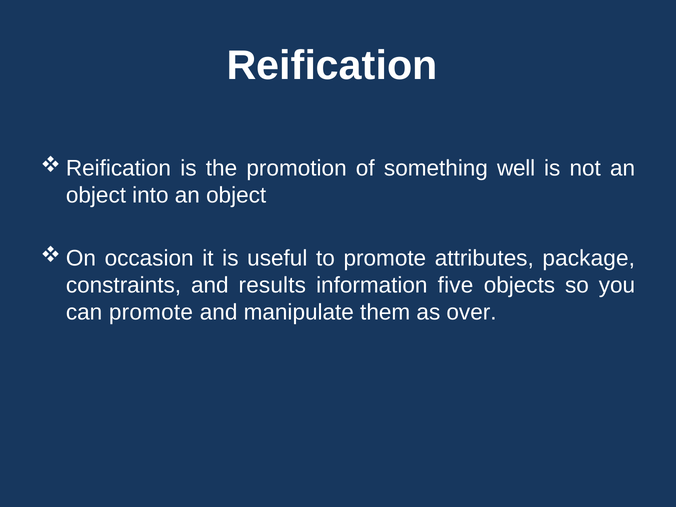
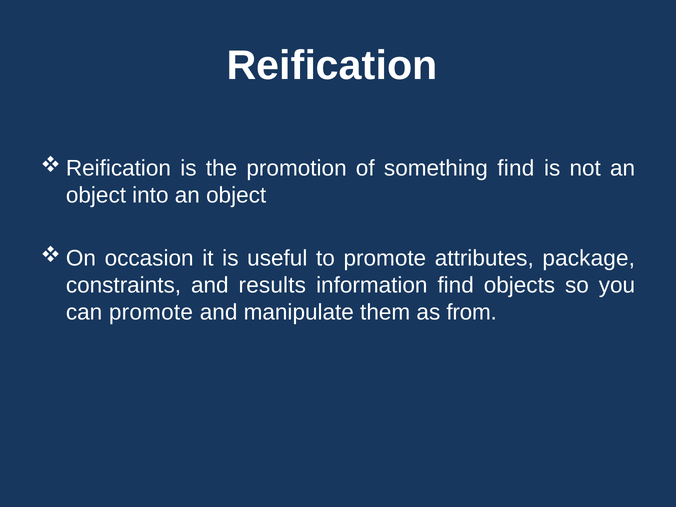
something well: well -> find
information five: five -> find
over: over -> from
